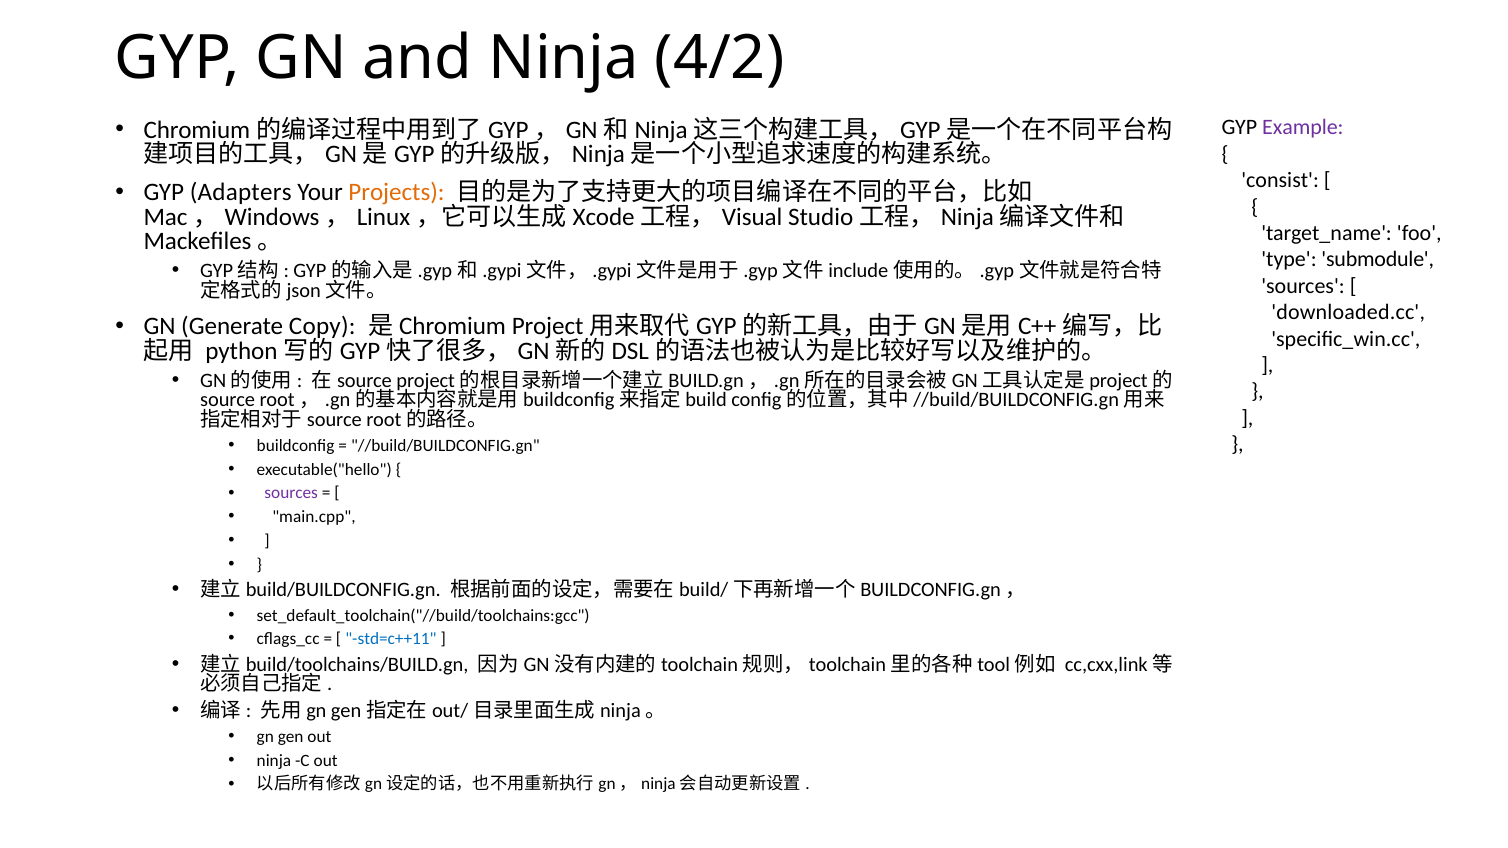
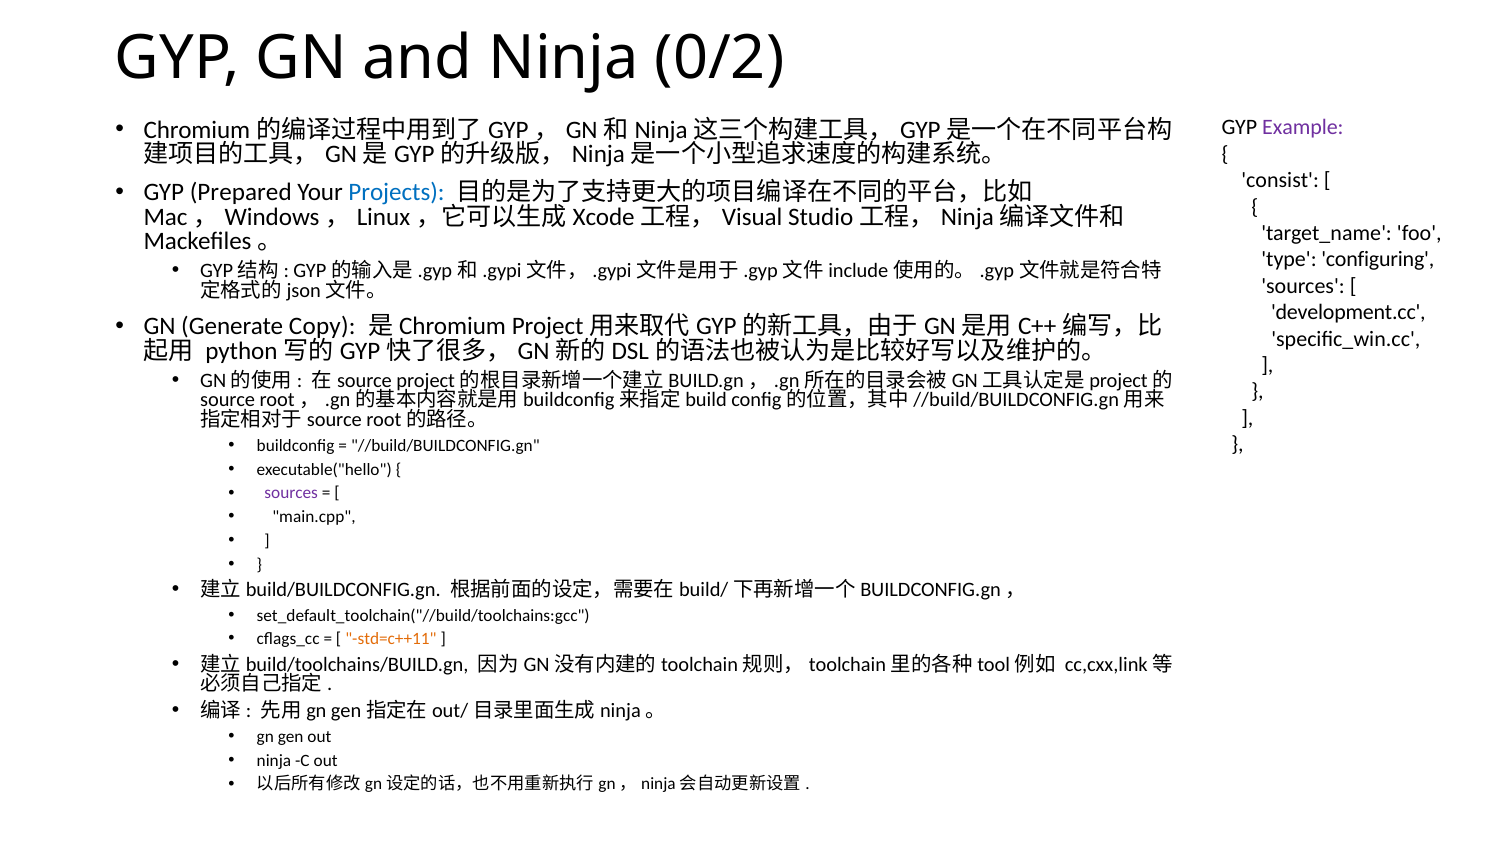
4/2: 4/2 -> 0/2
Adapters: Adapters -> Prepared
Projects colour: orange -> blue
submodule: submodule -> configuring
downloaded.cc: downloaded.cc -> development.cc
std=c++11 colour: blue -> orange
